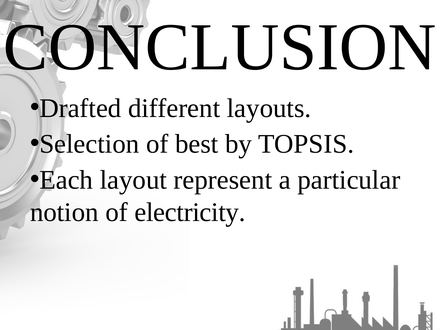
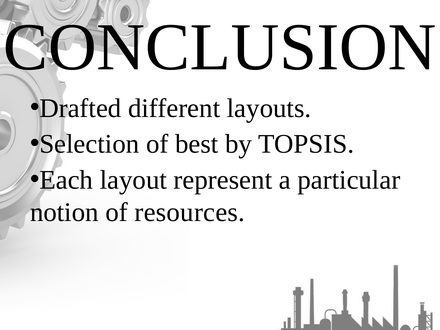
electricity: electricity -> resources
